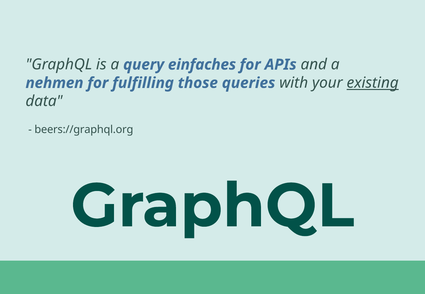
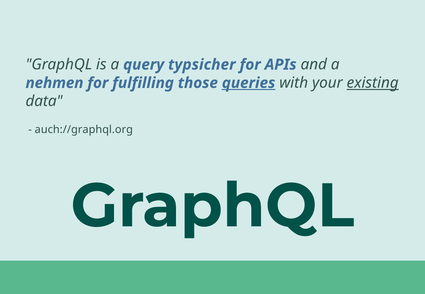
einfaches: einfaches -> typsicher
queries underline: none -> present
beers://graphql.org: beers://graphql.org -> auch://graphql.org
